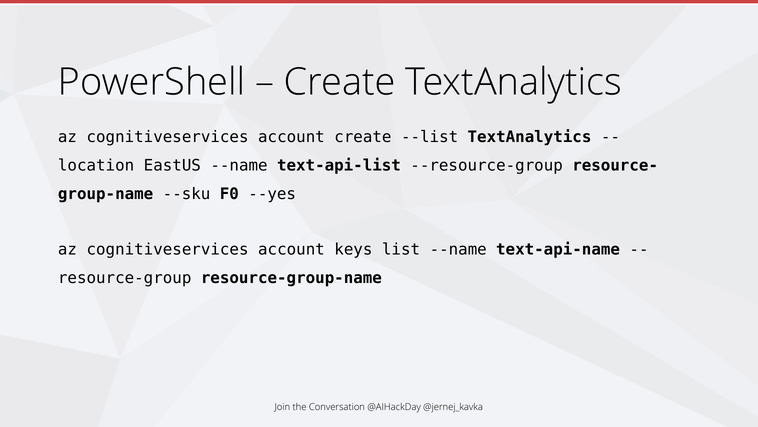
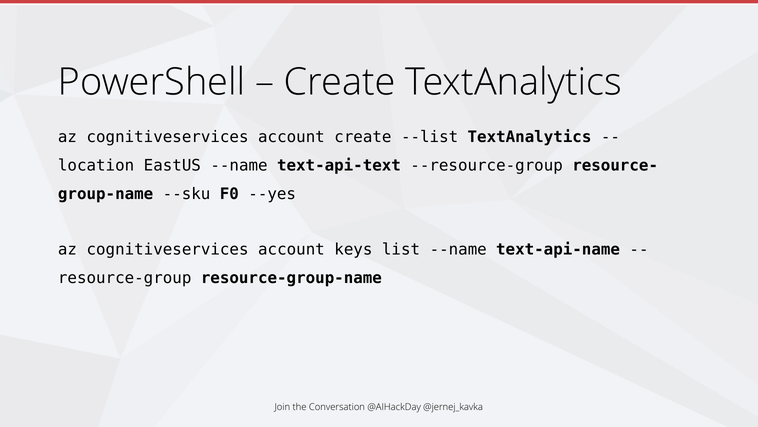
text-api-list: text-api-list -> text-api-text
